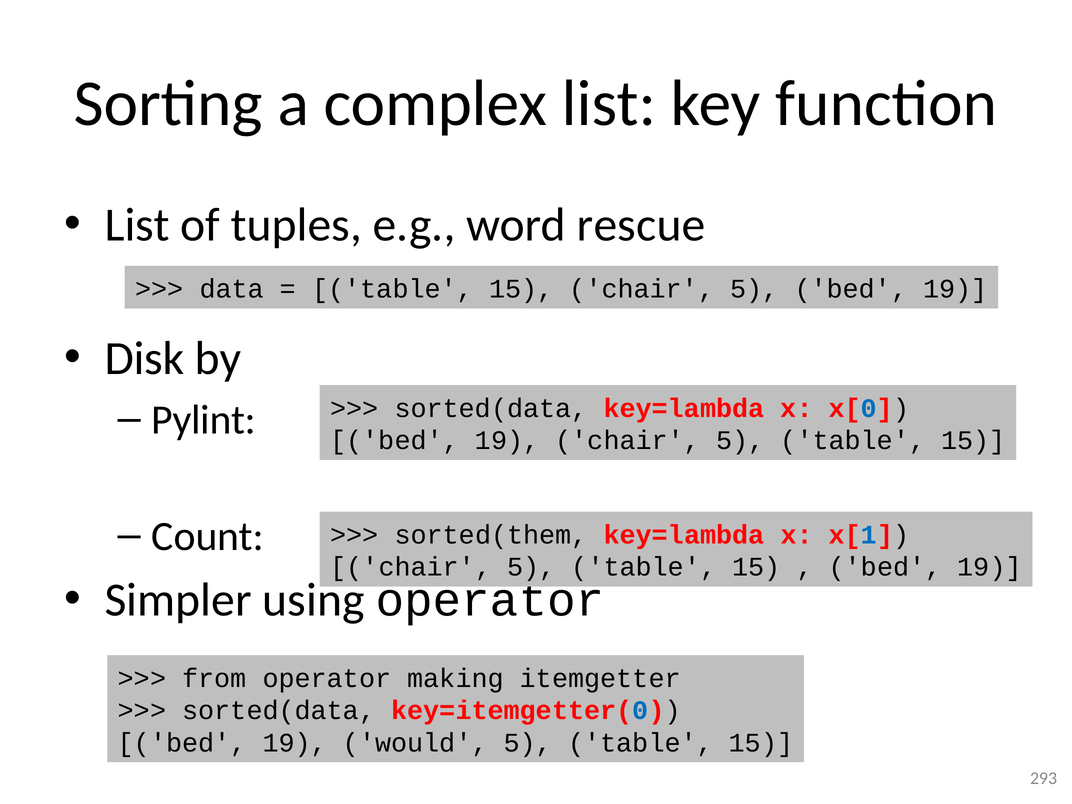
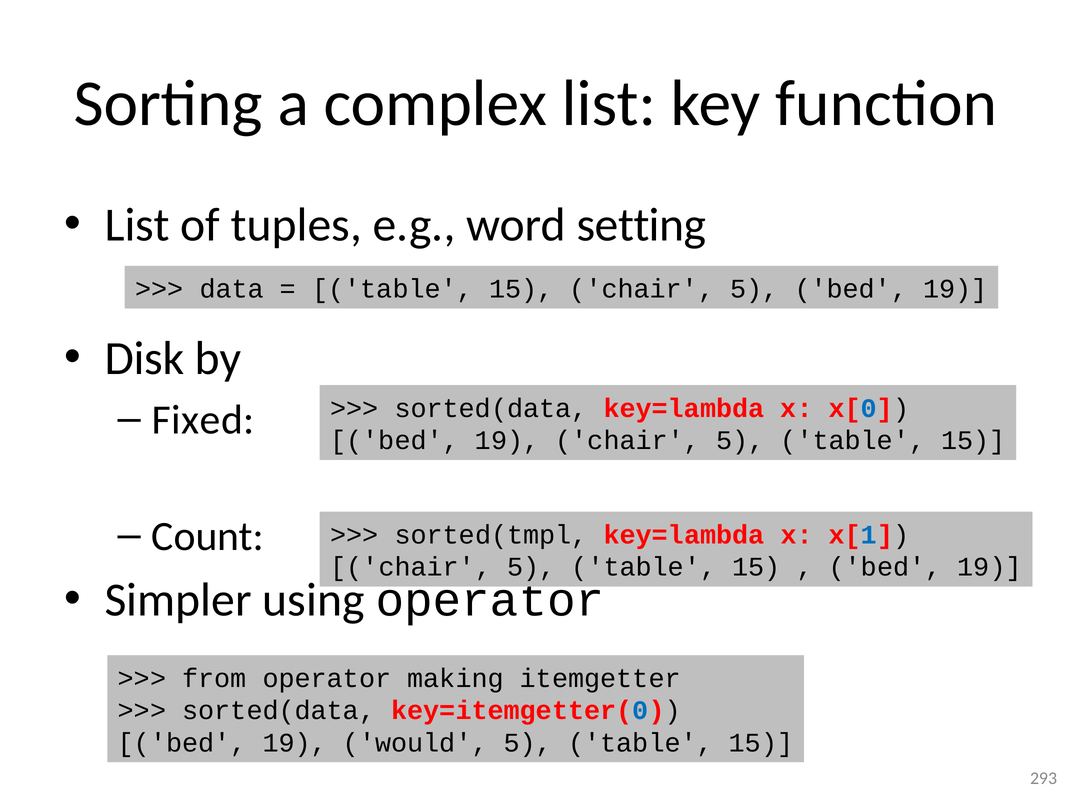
rescue: rescue -> setting
Pylint: Pylint -> Fixed
sorted(them: sorted(them -> sorted(tmpl
